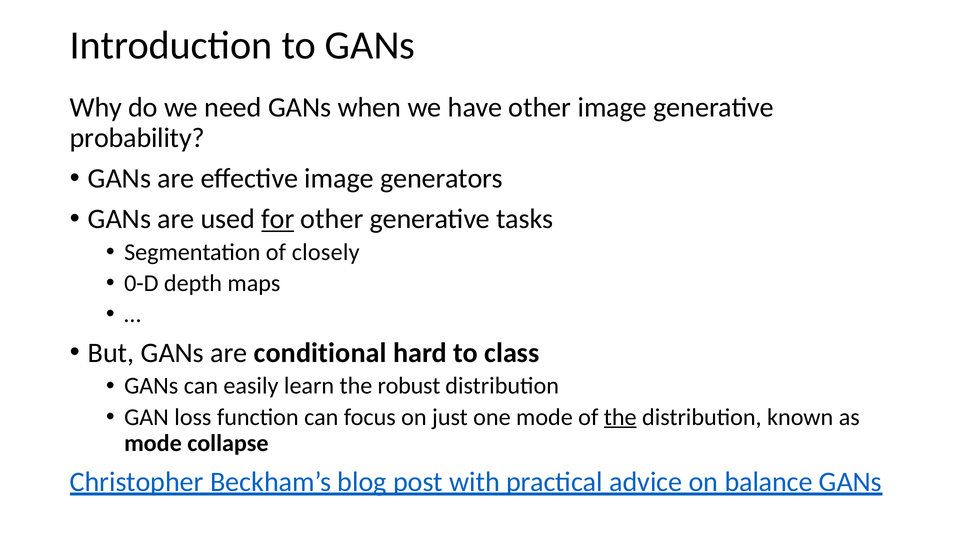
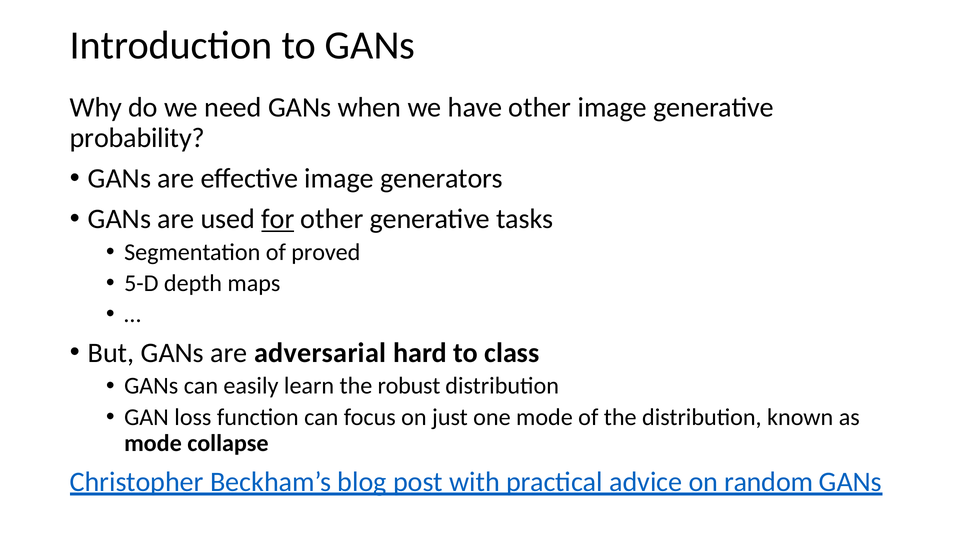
closely: closely -> proved
0-D: 0-D -> 5-D
conditional: conditional -> adversarial
the at (620, 417) underline: present -> none
balance: balance -> random
